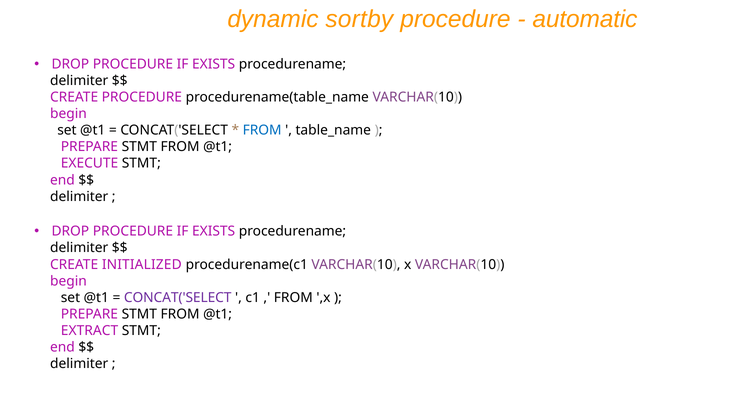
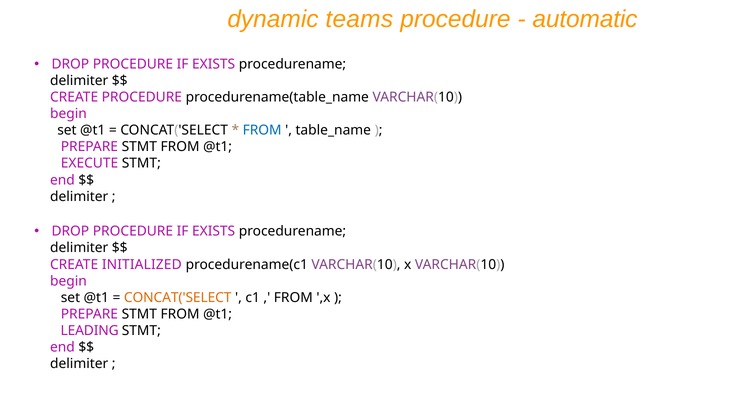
sortby: sortby -> teams
CONCAT('SELECT at (178, 298) colour: purple -> orange
EXTRACT: EXTRACT -> LEADING
